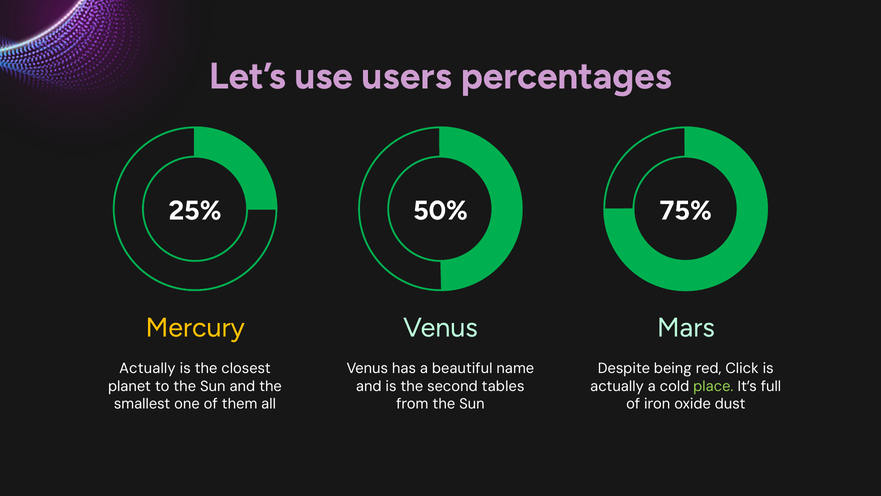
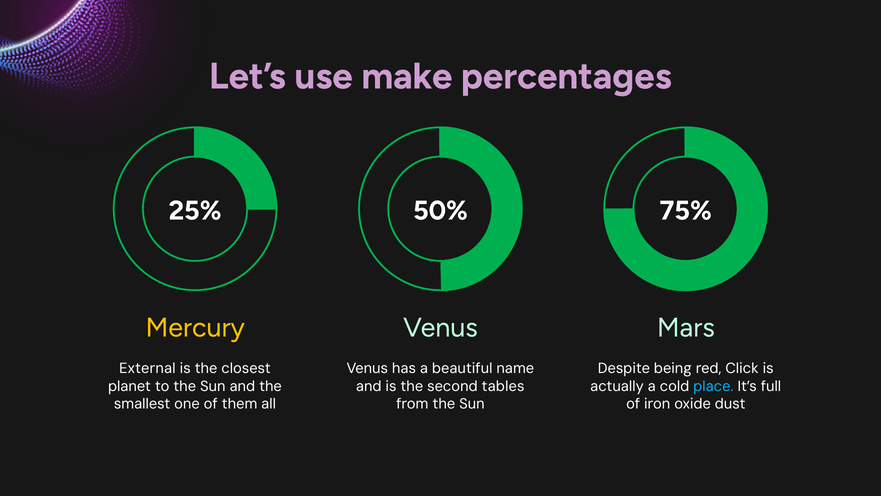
users: users -> make
Actually at (147, 368): Actually -> External
place colour: light green -> light blue
